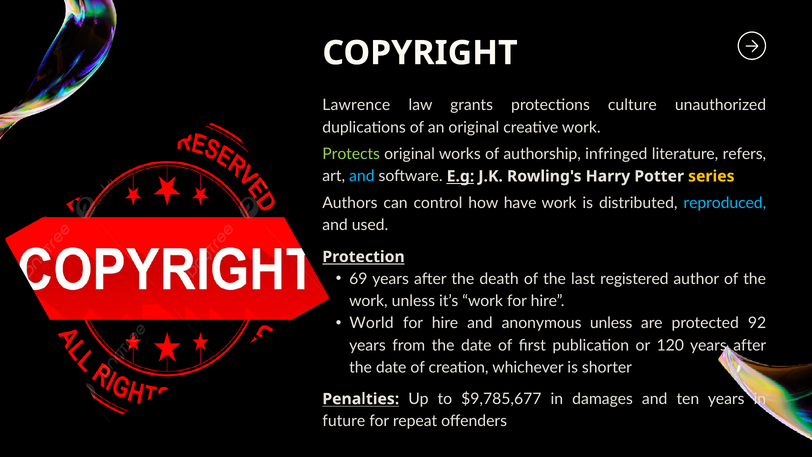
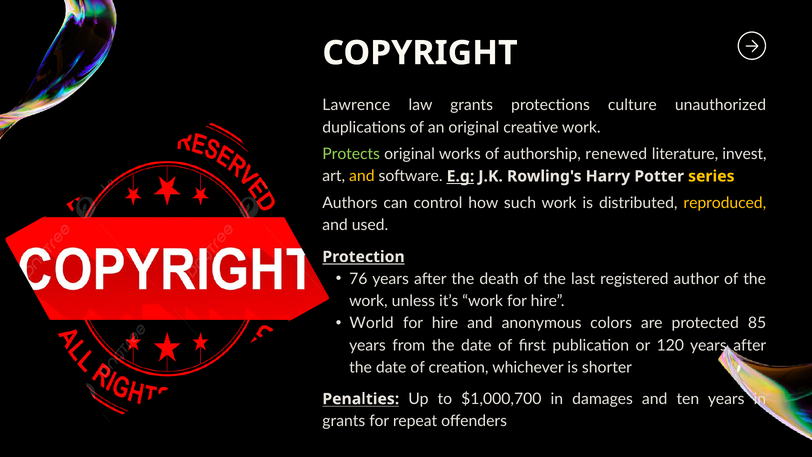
infringed: infringed -> renewed
refers: refers -> invest
and at (362, 176) colour: light blue -> yellow
have: have -> such
reproduced colour: light blue -> yellow
69: 69 -> 76
anonymous unless: unless -> colors
92: 92 -> 85
$9,785,677: $9,785,677 -> $1,000,700
future at (344, 421): future -> grants
